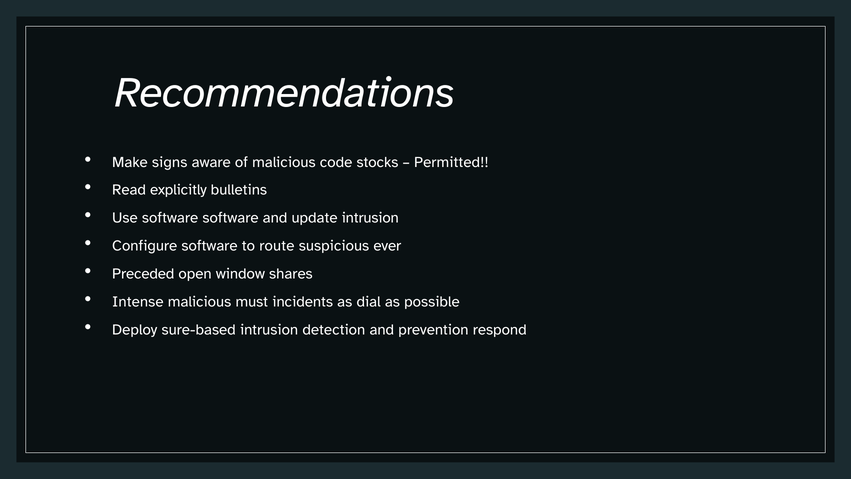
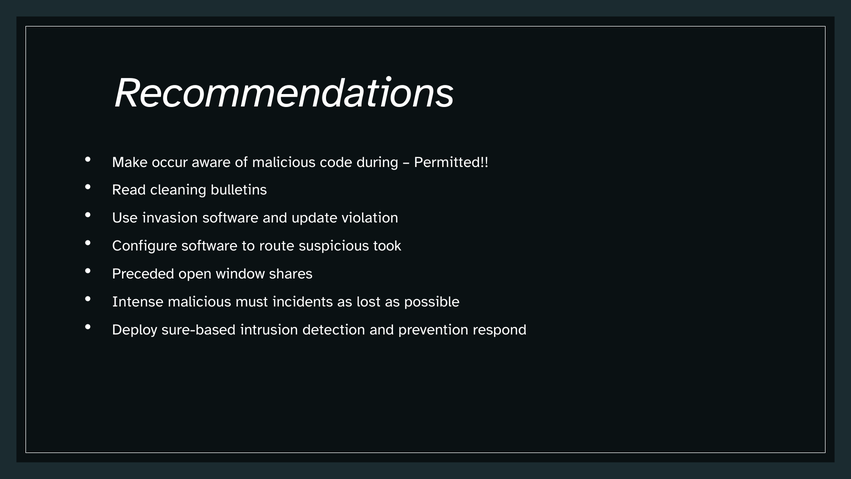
signs: signs -> occur
stocks: stocks -> during
explicitly: explicitly -> cleaning
Use software: software -> invasion
update intrusion: intrusion -> violation
ever: ever -> took
dial: dial -> lost
